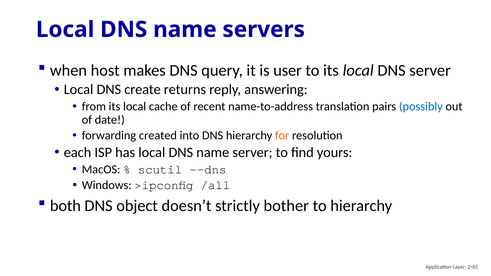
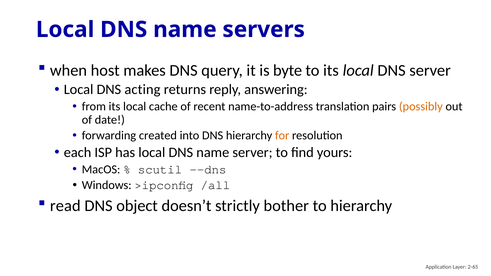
user: user -> byte
create: create -> acting
possibly colour: blue -> orange
both: both -> read
